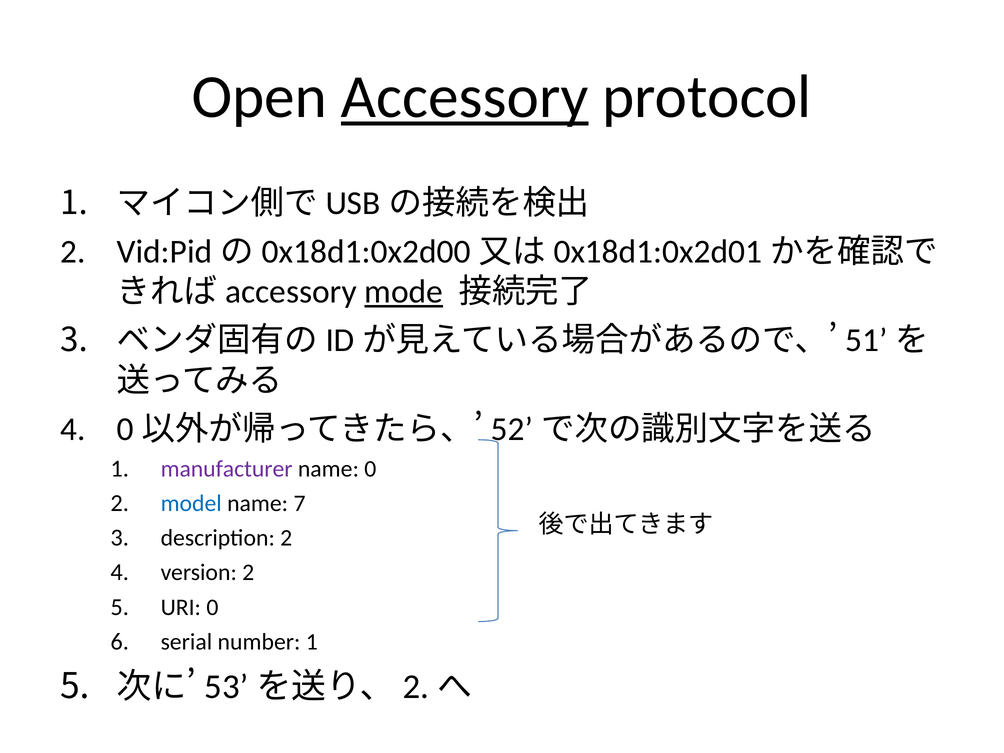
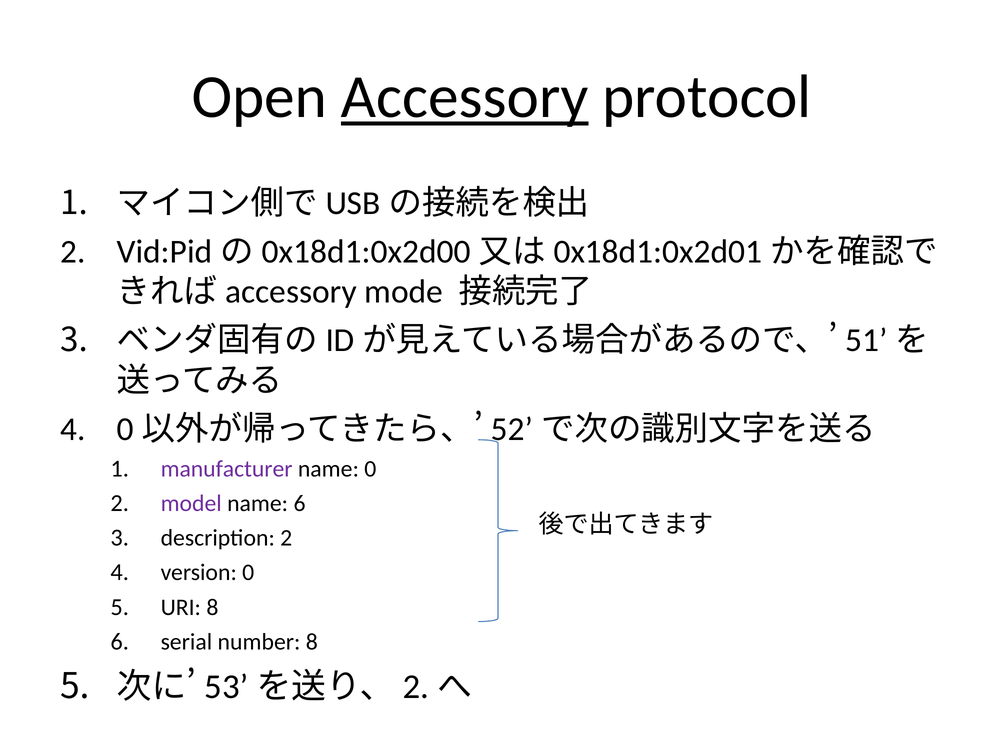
mode underline: present -> none
model colour: blue -> purple
name 7: 7 -> 6
version 2: 2 -> 0
URI 0: 0 -> 8
number 1: 1 -> 8
